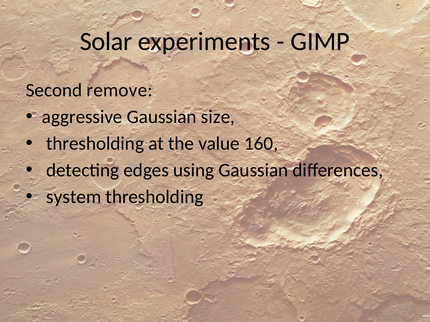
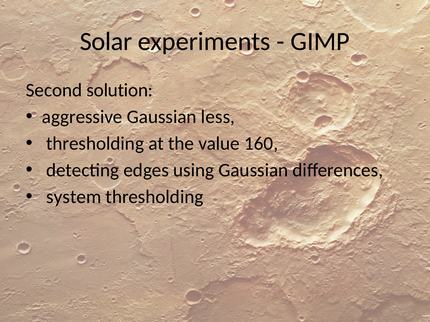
remove: remove -> solution
size: size -> less
